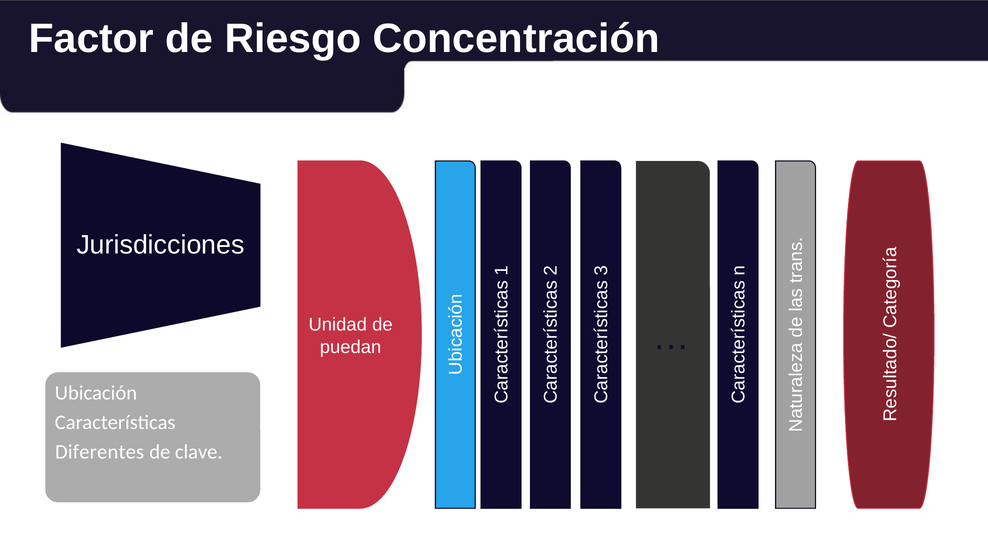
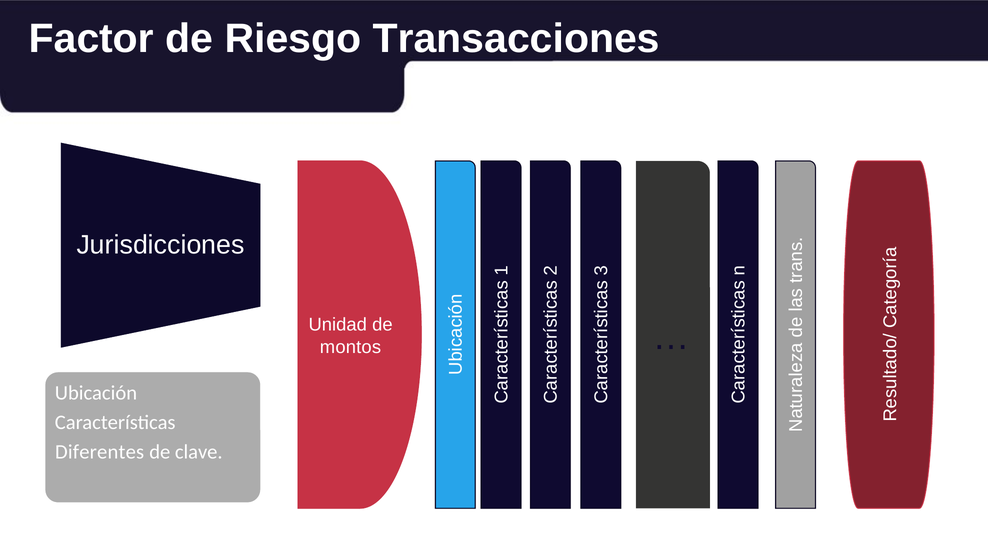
Concentración: Concentración -> Transacciones
puedan: puedan -> montos
